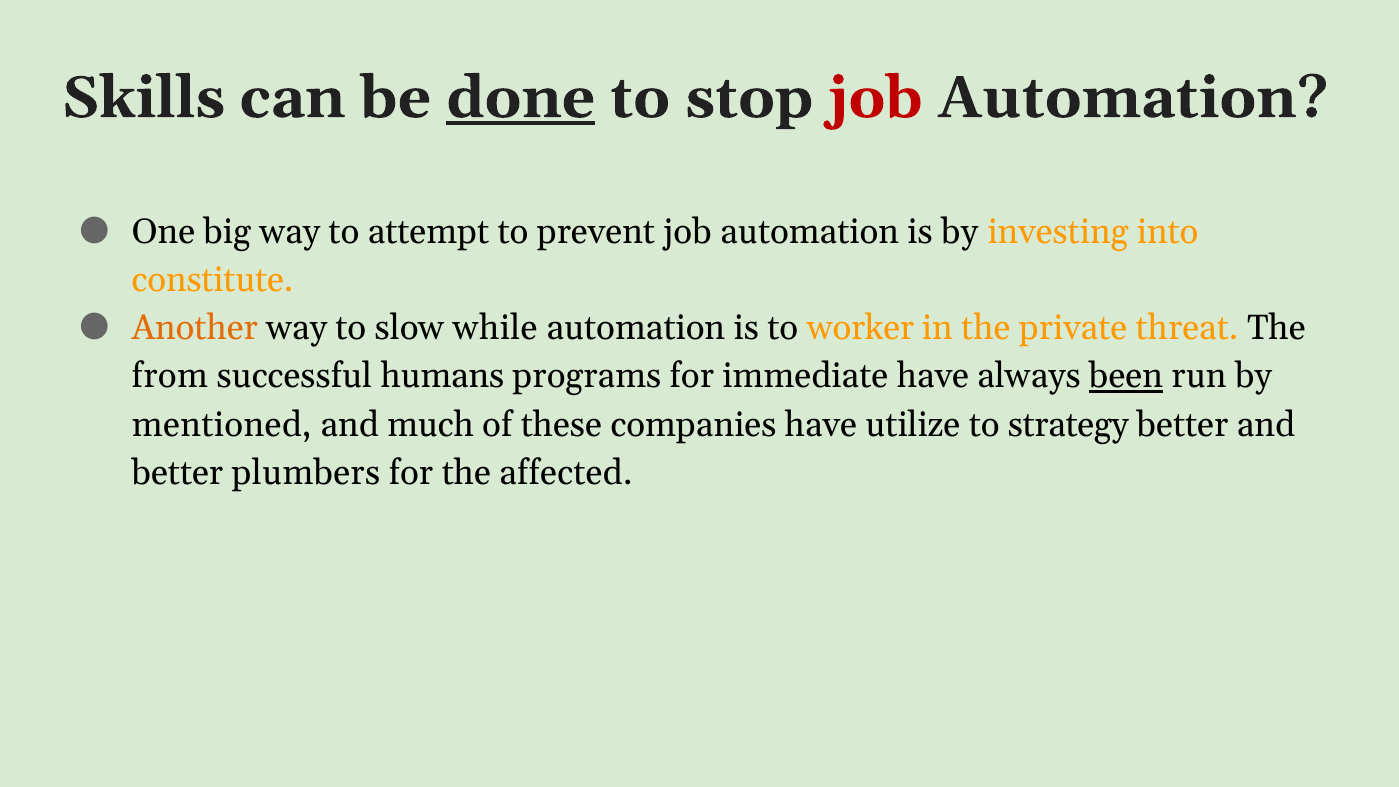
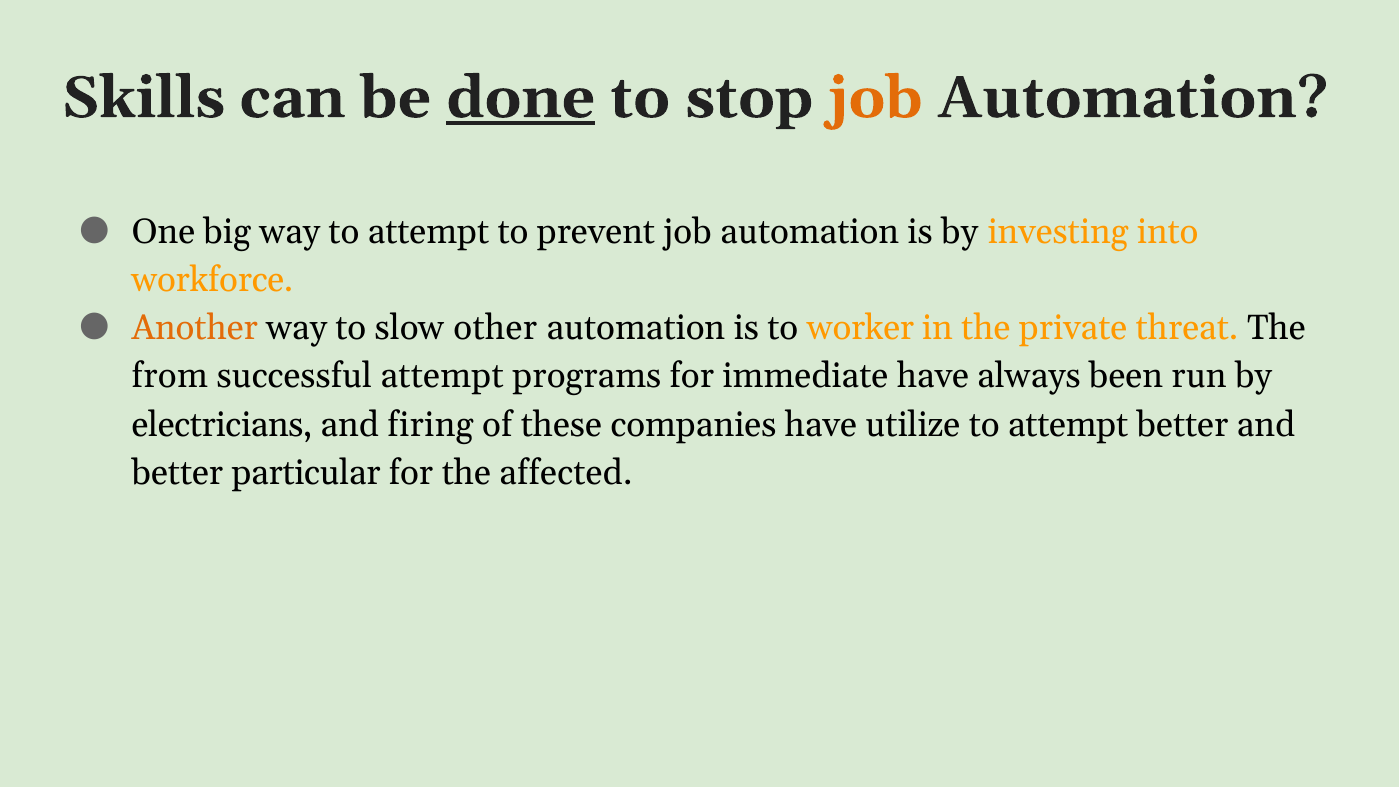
job at (876, 98) colour: red -> orange
constitute: constitute -> workforce
while: while -> other
successful humans: humans -> attempt
been underline: present -> none
mentioned: mentioned -> electricians
much: much -> firing
strategy at (1068, 425): strategy -> attempt
plumbers: plumbers -> particular
